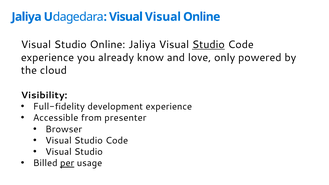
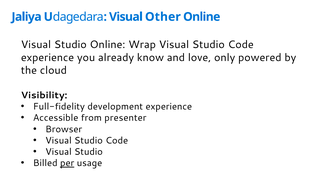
Visual Visual: Visual -> Other
Online Jaliya: Jaliya -> Wrap
Studio at (208, 45) underline: present -> none
